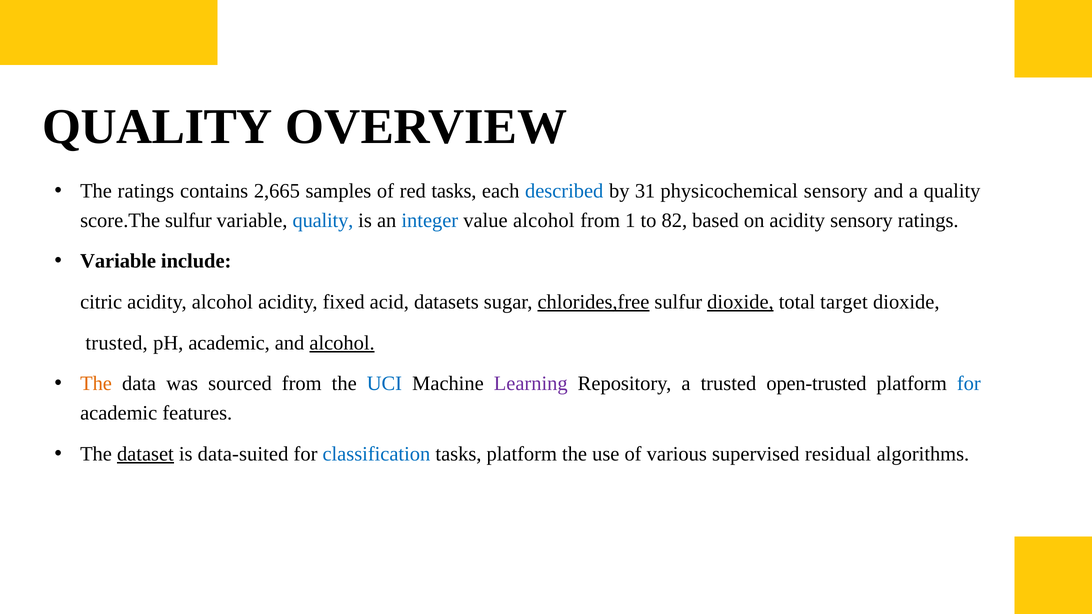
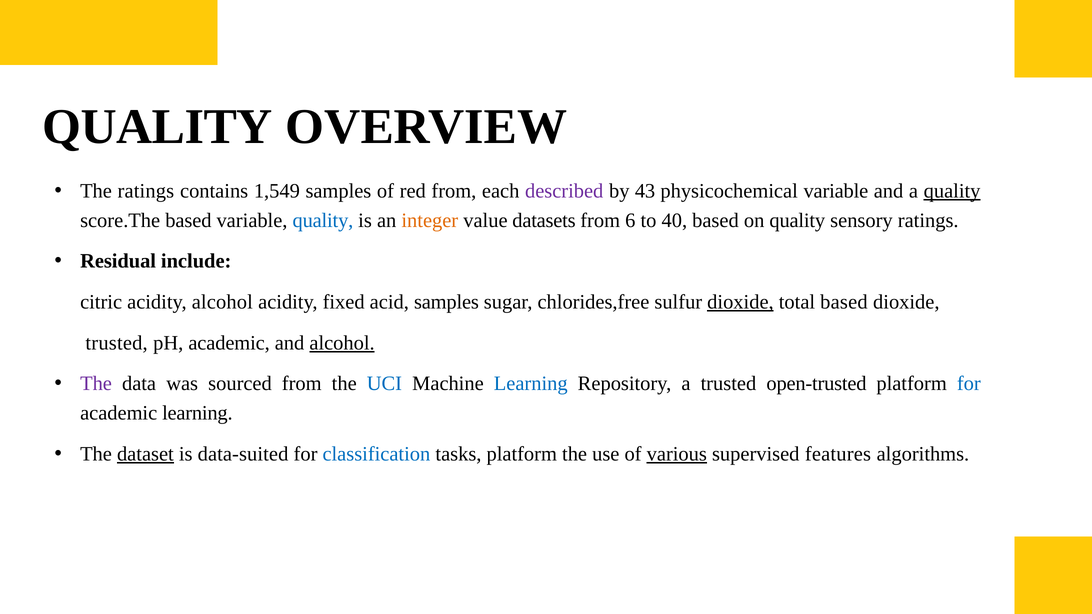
2,665: 2,665 -> 1,549
red tasks: tasks -> from
described colour: blue -> purple
31: 31 -> 43
physicochemical sensory: sensory -> variable
quality at (952, 191) underline: none -> present
score.The sulfur: sulfur -> based
integer colour: blue -> orange
value alcohol: alcohol -> datasets
1: 1 -> 6
82: 82 -> 40
on acidity: acidity -> quality
Variable at (118, 261): Variable -> Residual
acid datasets: datasets -> samples
chlorides,free underline: present -> none
total target: target -> based
The at (96, 384) colour: orange -> purple
Learning at (531, 384) colour: purple -> blue
academic features: features -> learning
various underline: none -> present
residual: residual -> features
